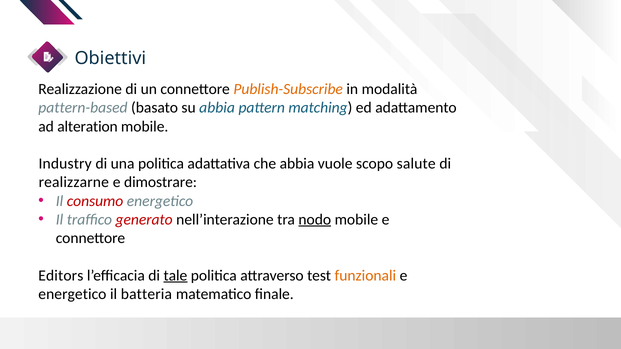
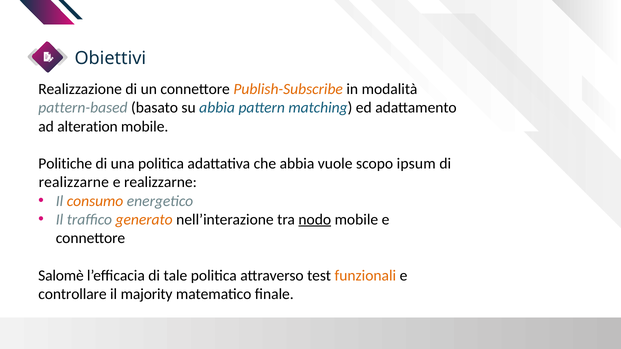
Industry: Industry -> Politiche
salute: salute -> ipsum
e dimostrare: dimostrare -> realizzarne
consumo colour: red -> orange
generato colour: red -> orange
Editors: Editors -> Salomè
tale underline: present -> none
energetico at (72, 294): energetico -> controllare
batteria: batteria -> majority
